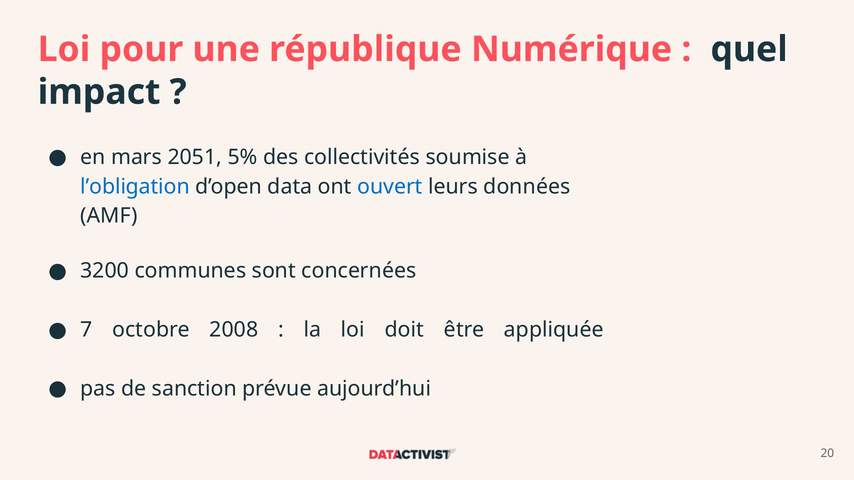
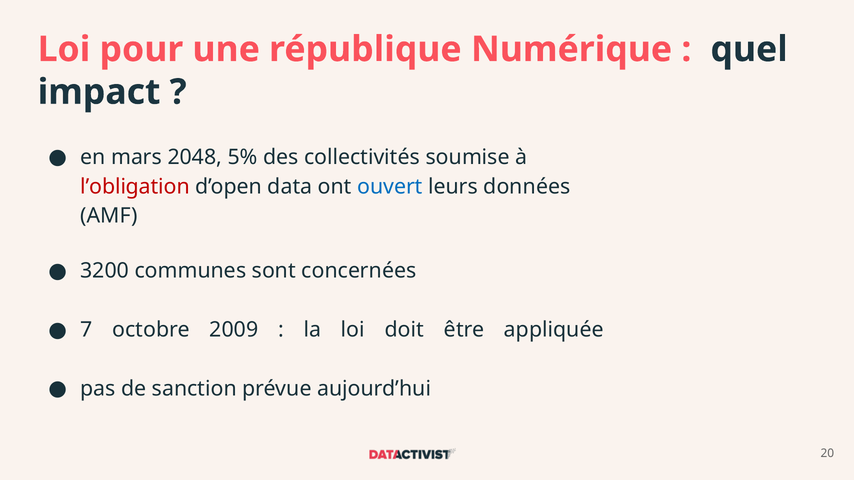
2051: 2051 -> 2048
l’obligation colour: blue -> red
2008: 2008 -> 2009
